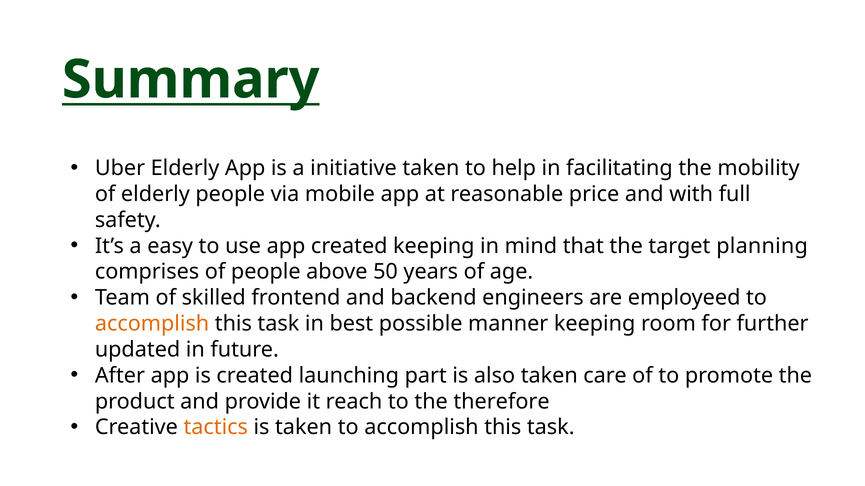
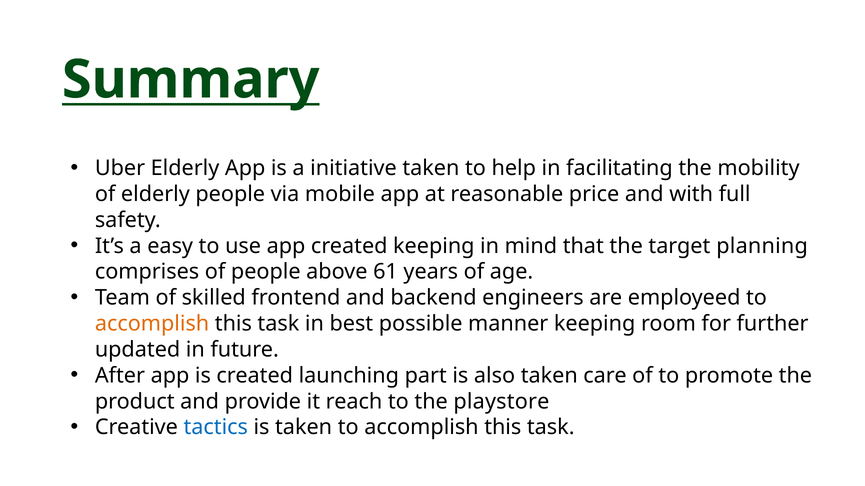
50: 50 -> 61
therefore: therefore -> playstore
tactics colour: orange -> blue
